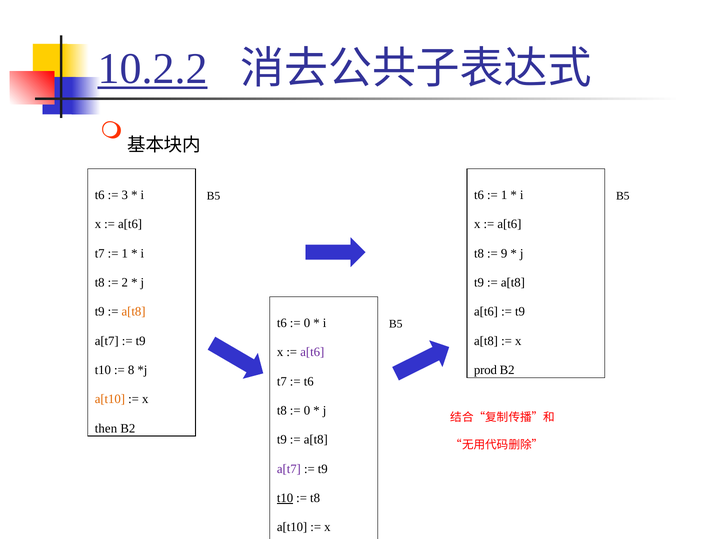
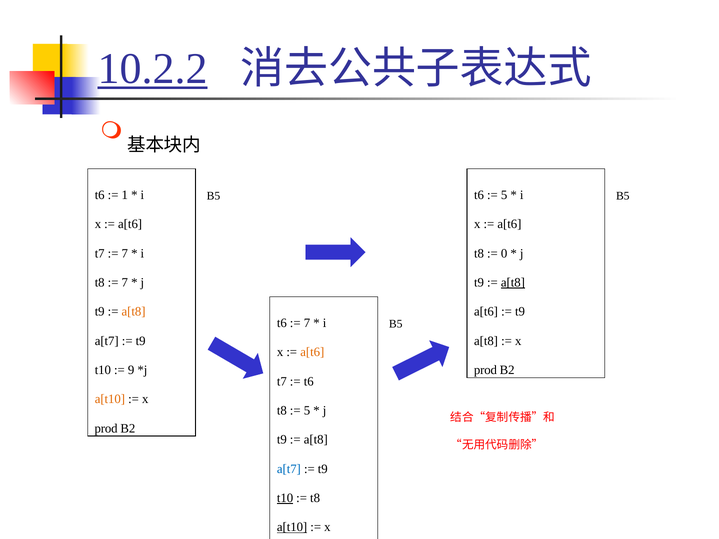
3: 3 -> 1
1 at (504, 195): 1 -> 5
1 at (125, 254): 1 -> 7
9: 9 -> 0
2 at (125, 283): 2 -> 7
a[t8 at (513, 283) underline: none -> present
0 at (307, 323): 0 -> 7
a[t6 at (312, 352) colour: purple -> orange
8: 8 -> 9
0 at (307, 411): 0 -> 5
then at (106, 429): then -> prod
a[t7 at (289, 469) colour: purple -> blue
a[t10 at (292, 528) underline: none -> present
